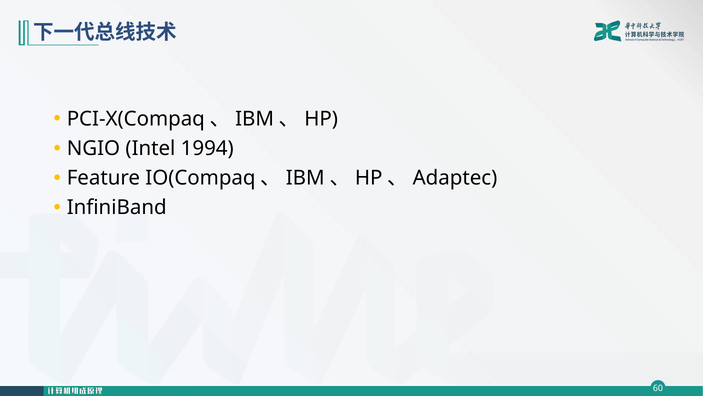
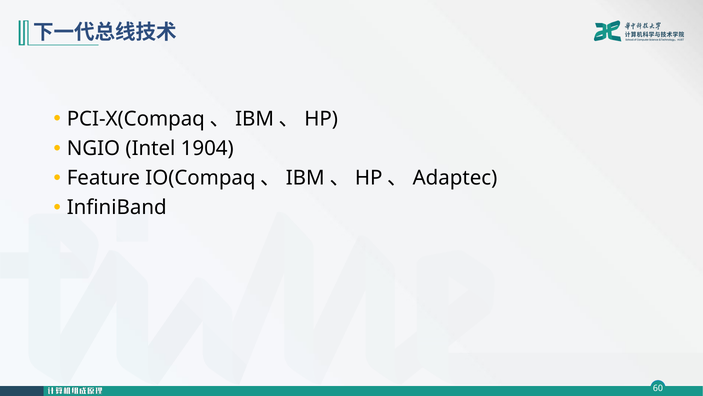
1994: 1994 -> 1904
